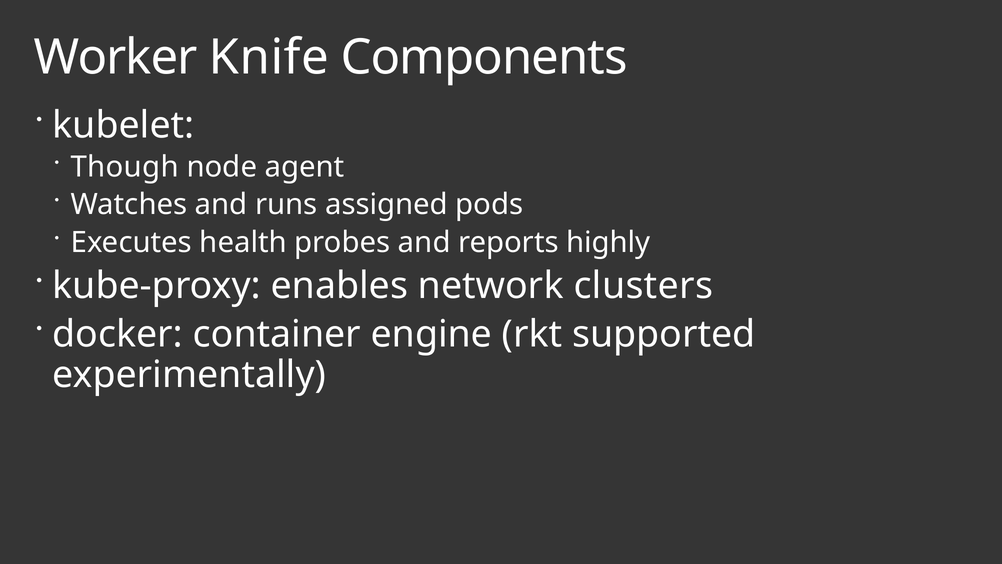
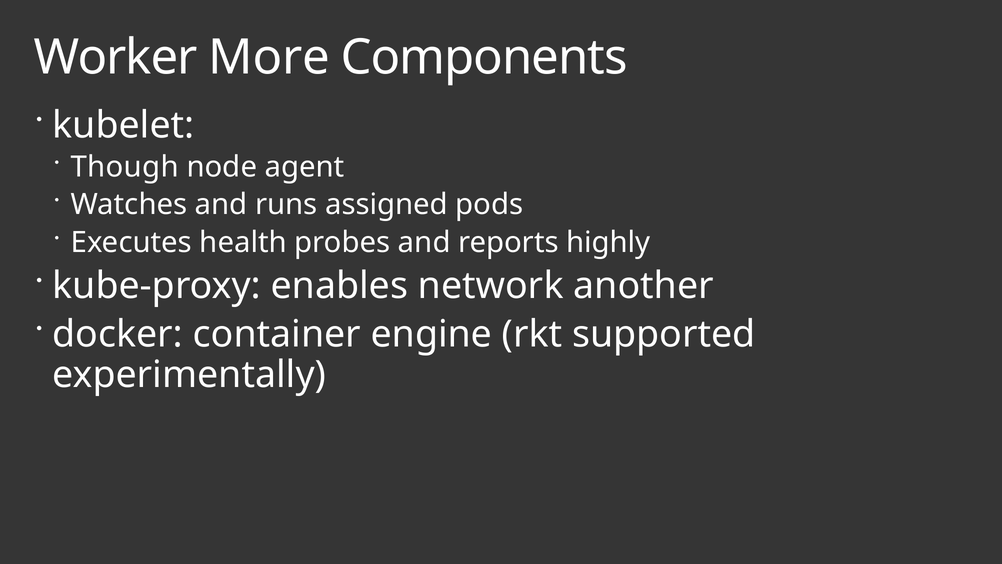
Knife: Knife -> More
clusters: clusters -> another
